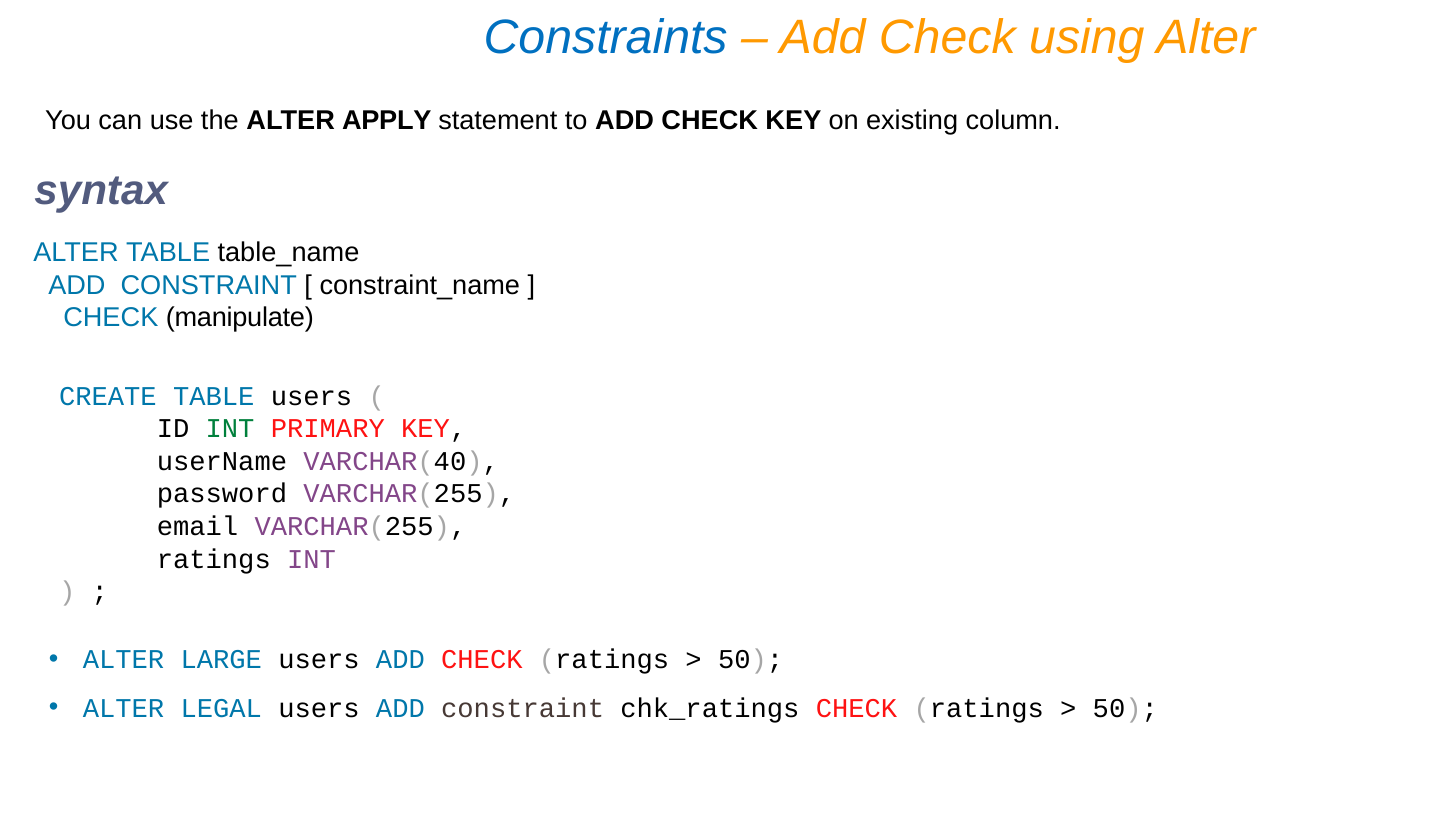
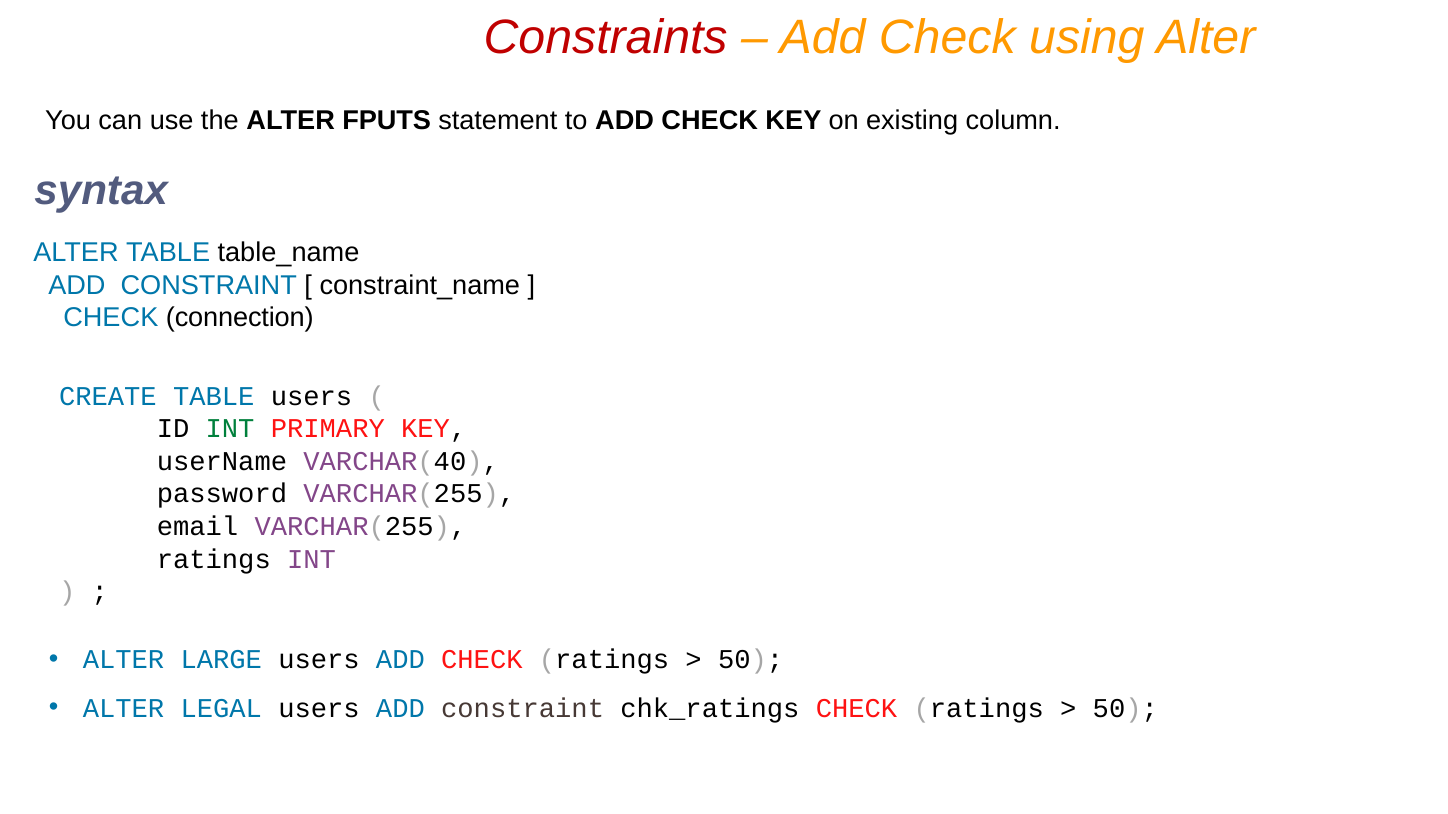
Constraints colour: blue -> red
APPLY: APPLY -> FPUTS
manipulate: manipulate -> connection
